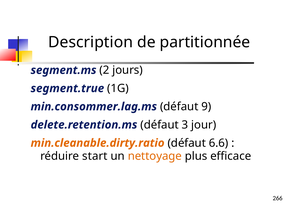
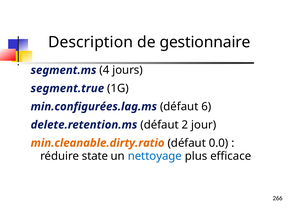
partitionnée: partitionnée -> gestionnaire
2: 2 -> 4
min.consommer.lag.ms: min.consommer.lag.ms -> min.configurées.lag.ms
9: 9 -> 6
3: 3 -> 2
6.6: 6.6 -> 0.0
start: start -> state
nettoyage colour: orange -> blue
